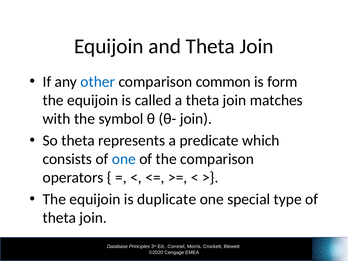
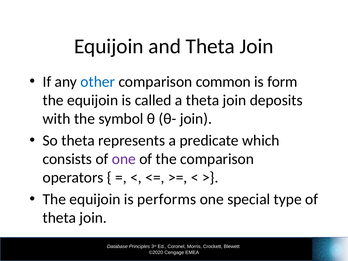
matches: matches -> deposits
one at (124, 159) colour: blue -> purple
duplicate: duplicate -> performs
